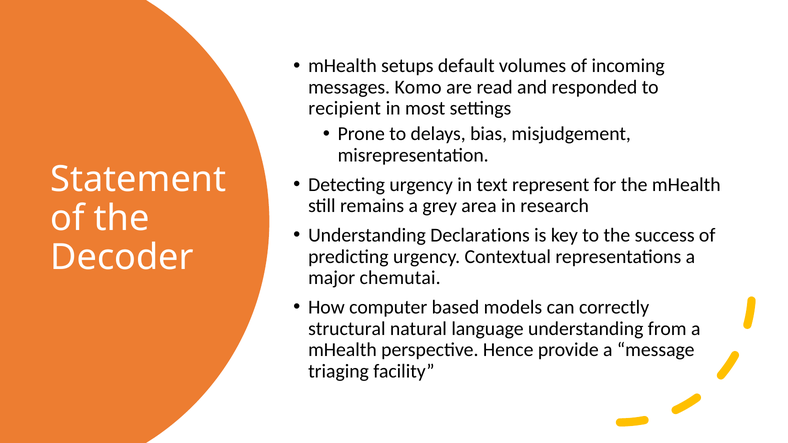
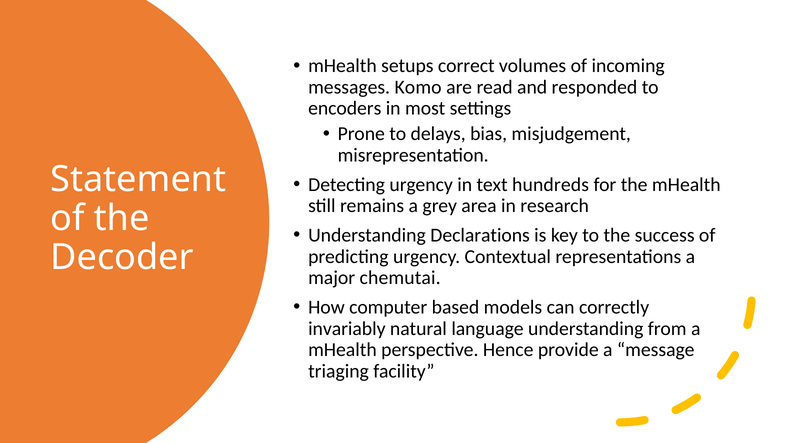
default: default -> correct
recipient: recipient -> encoders
represent: represent -> hundreds
structural: structural -> invariably
